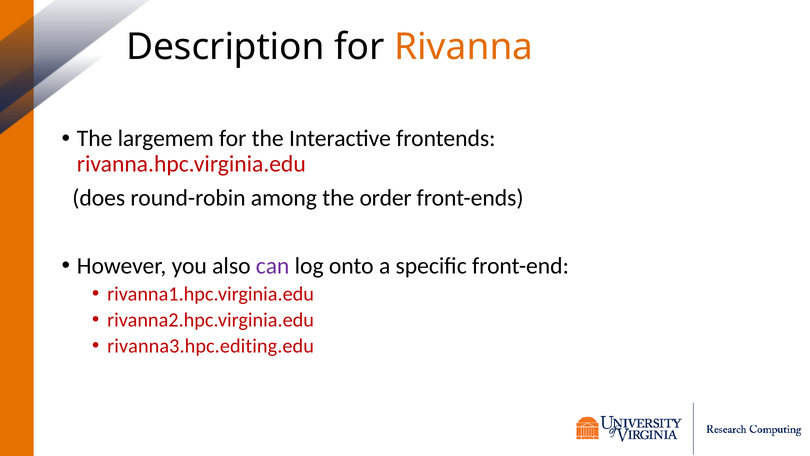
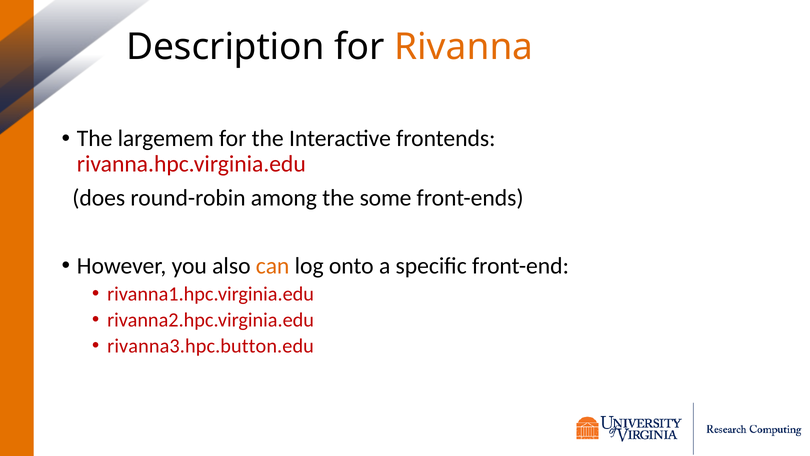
order: order -> some
can colour: purple -> orange
rivanna3.hpc.editing.edu: rivanna3.hpc.editing.edu -> rivanna3.hpc.button.edu
